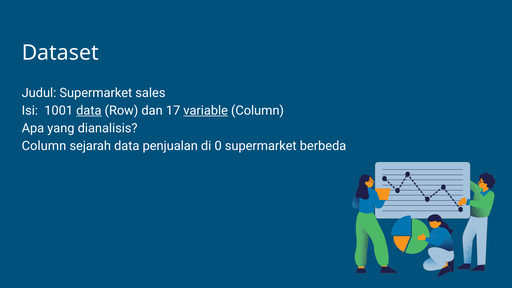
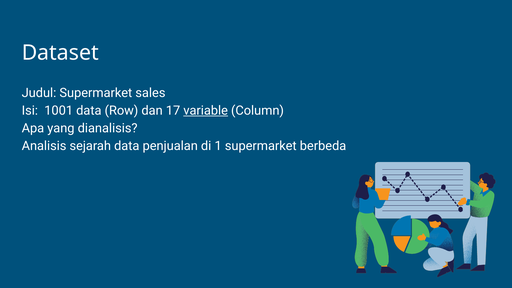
data at (89, 111) underline: present -> none
Column at (44, 146): Column -> Analisis
0: 0 -> 1
